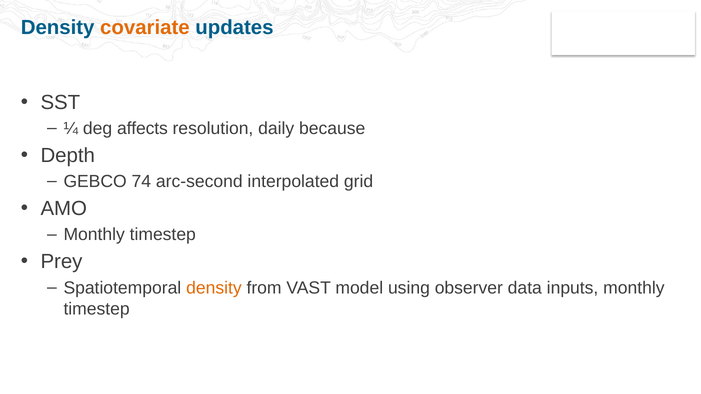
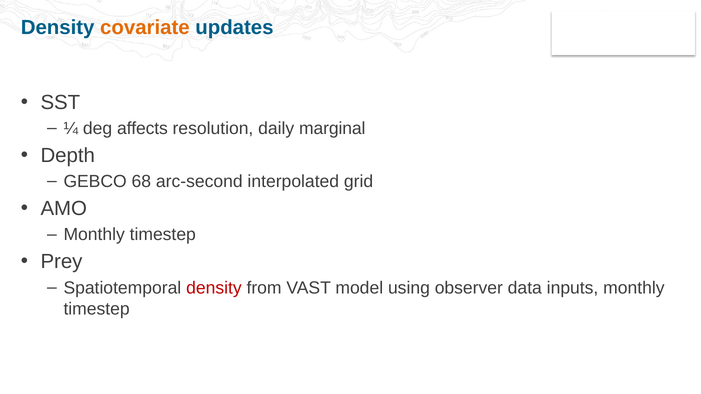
because: because -> marginal
74: 74 -> 68
density at (214, 288) colour: orange -> red
